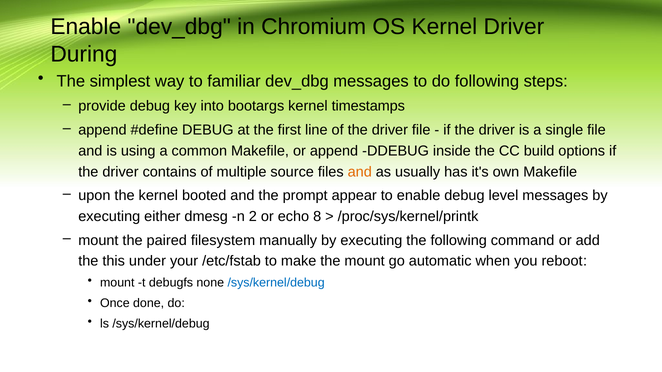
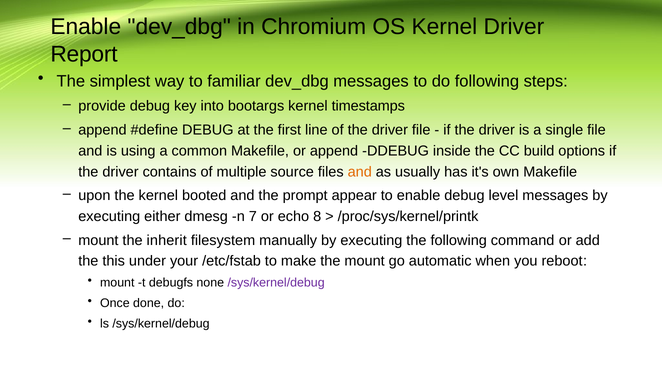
During: During -> Report
2: 2 -> 7
paired: paired -> inherit
/sys/kernel/debug at (276, 283) colour: blue -> purple
